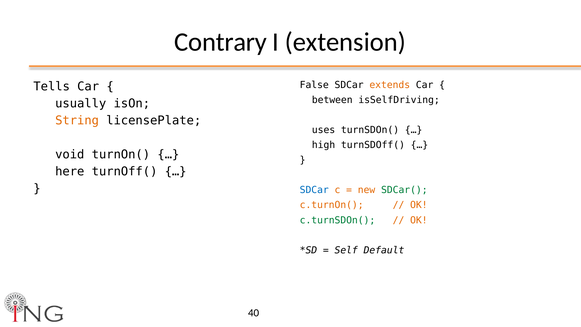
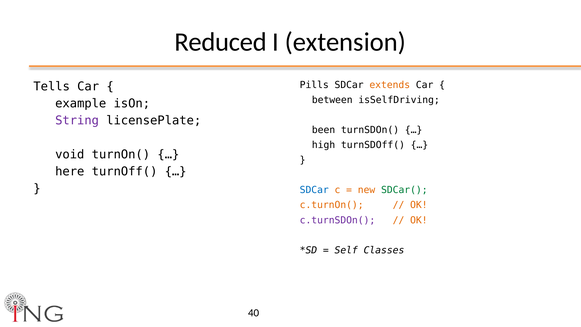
Contrary: Contrary -> Reduced
False: False -> Pills
usually: usually -> example
String colour: orange -> purple
uses: uses -> been
c.turnSDOn( colour: green -> purple
Default: Default -> Classes
